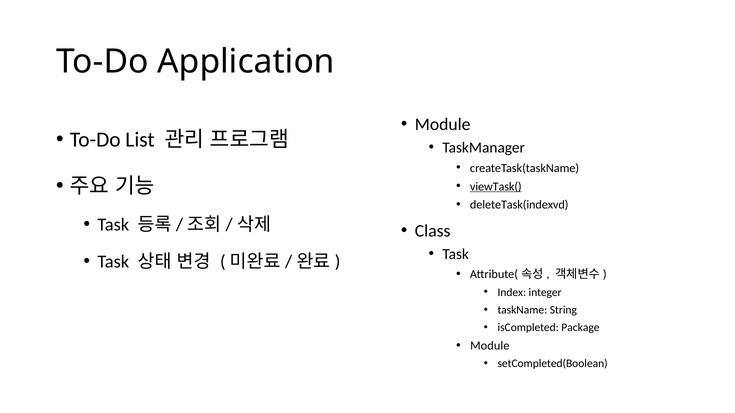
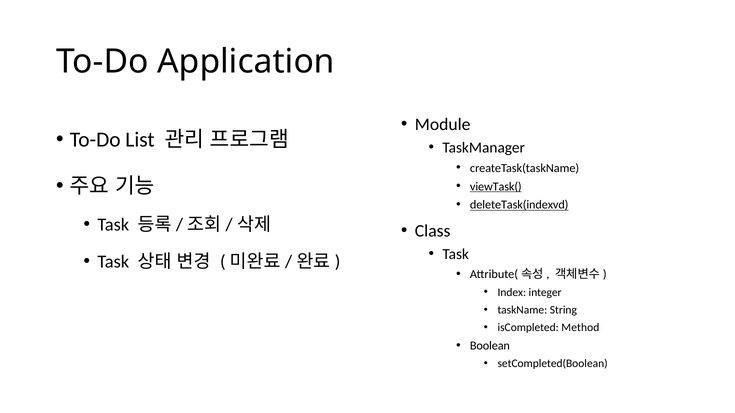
deleteTask(indexvd underline: none -> present
Package: Package -> Method
Module at (490, 346): Module -> Boolean
